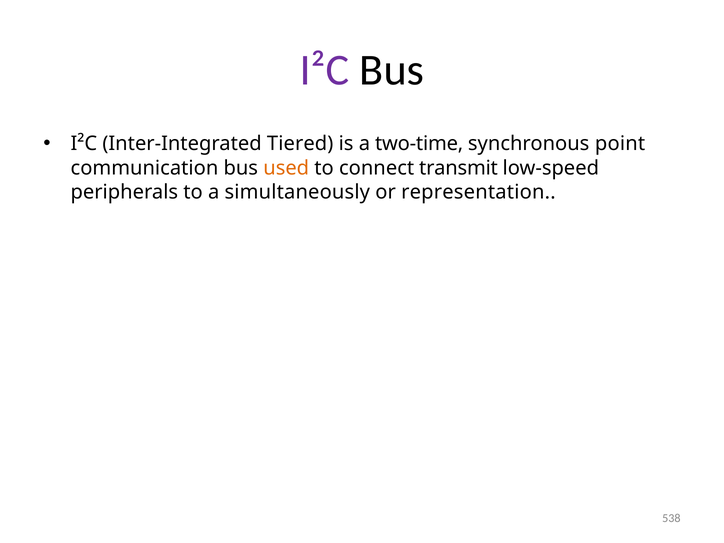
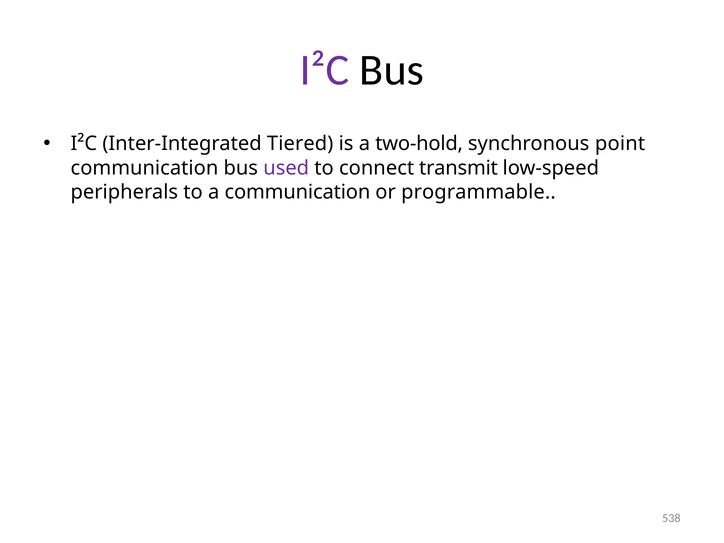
two-time: two-time -> two-hold
used colour: orange -> purple
a simultaneously: simultaneously -> communication
representation: representation -> programmable
